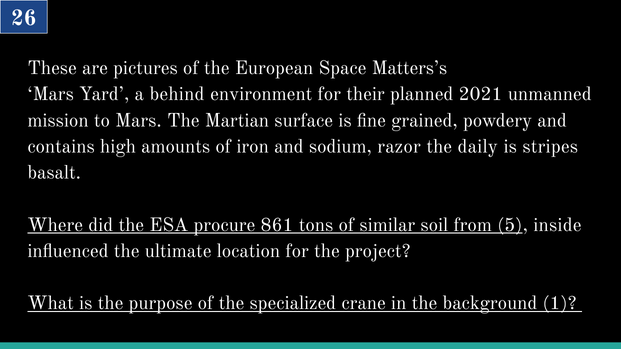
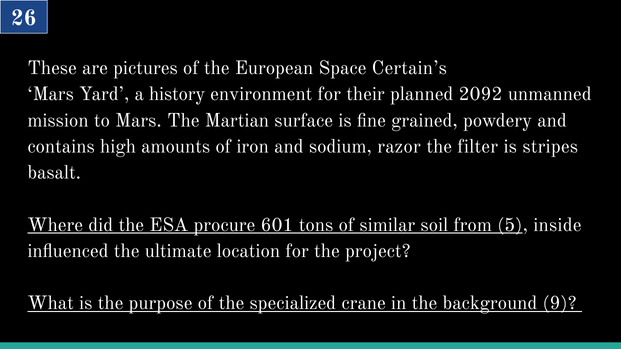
Matters’s: Matters’s -> Certain’s
behind: behind -> history
2021: 2021 -> 2092
daily: daily -> filter
861: 861 -> 601
1: 1 -> 9
